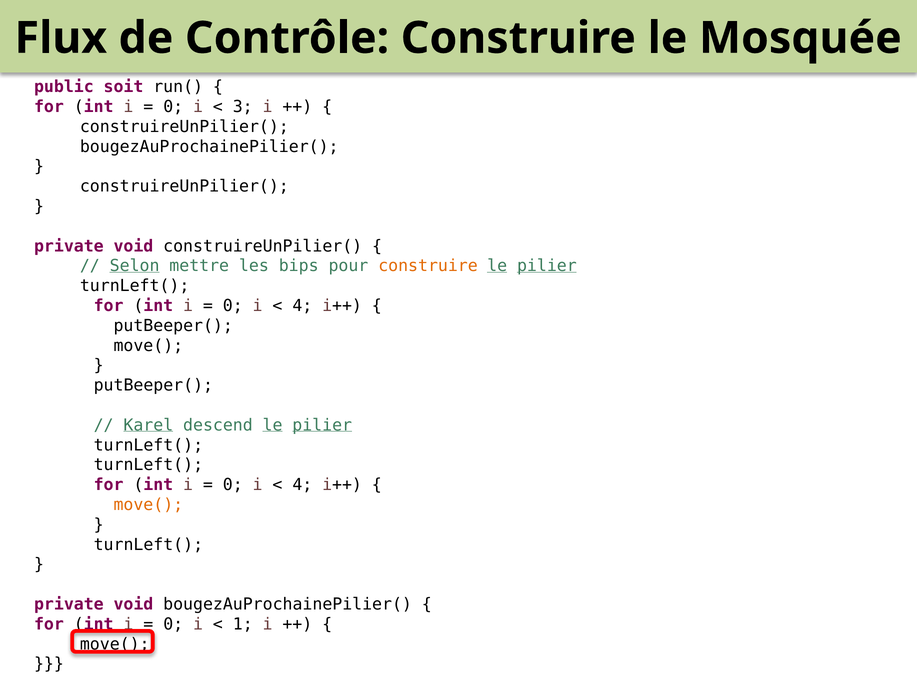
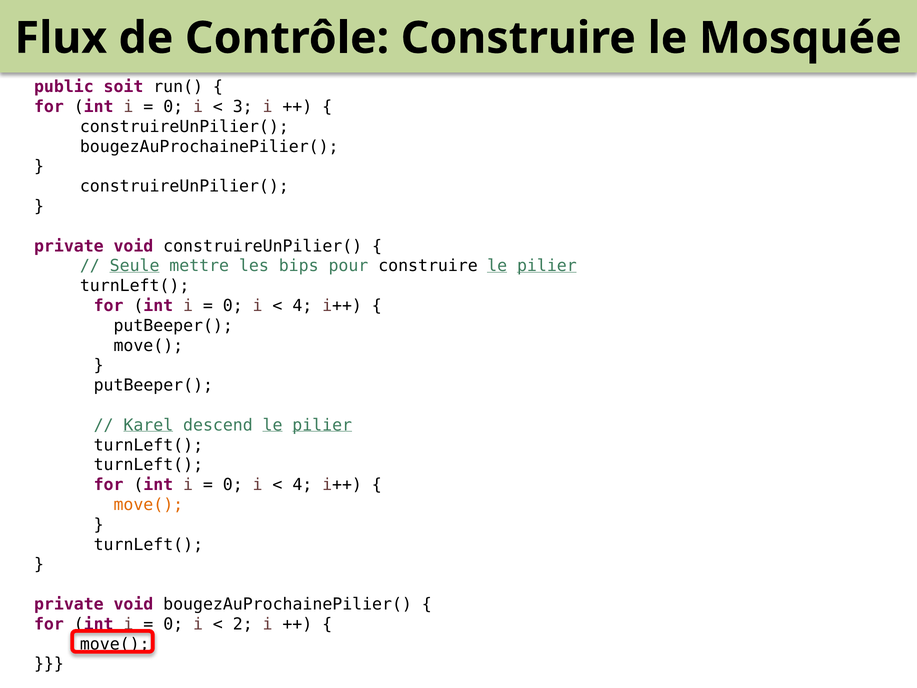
Selon: Selon -> Seule
construire at (428, 266) colour: orange -> black
1: 1 -> 2
